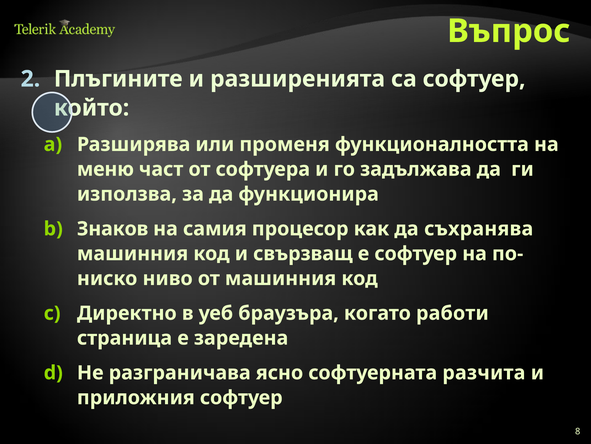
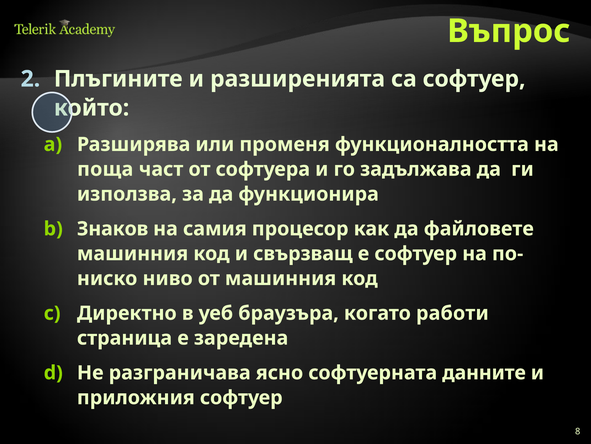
меню: меню -> поща
съхранява: съхранява -> файловете
разчита: разчита -> данните
